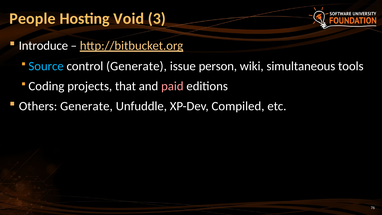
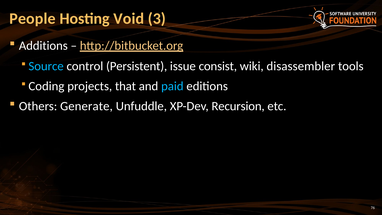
Introduce: Introduce -> Additions
control Generate: Generate -> Persistent
person: person -> consist
simultaneous: simultaneous -> disassembler
paid colour: pink -> light blue
Compiled: Compiled -> Recursion
